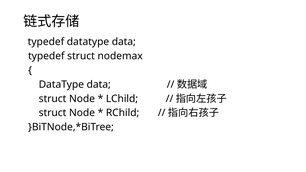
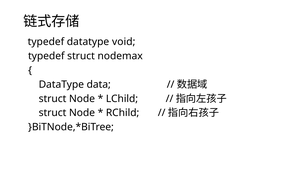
typedef datatype data: data -> void
